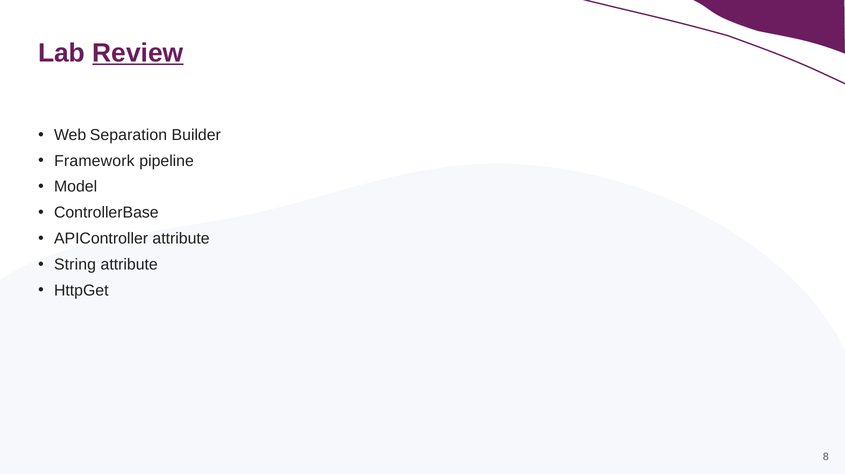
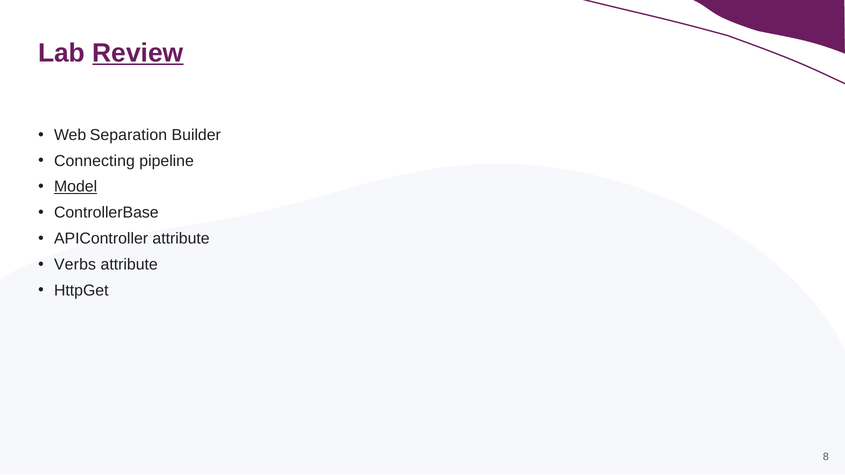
Framework: Framework -> Connecting
Model underline: none -> present
String: String -> Verbs
